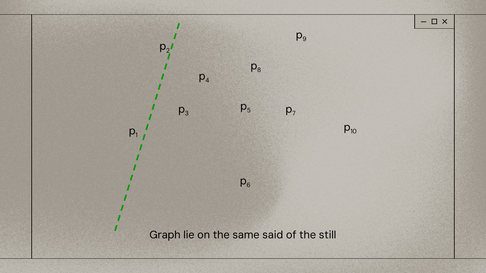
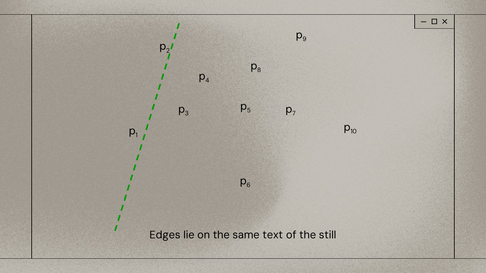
Graph: Graph -> Edges
said: said -> text
